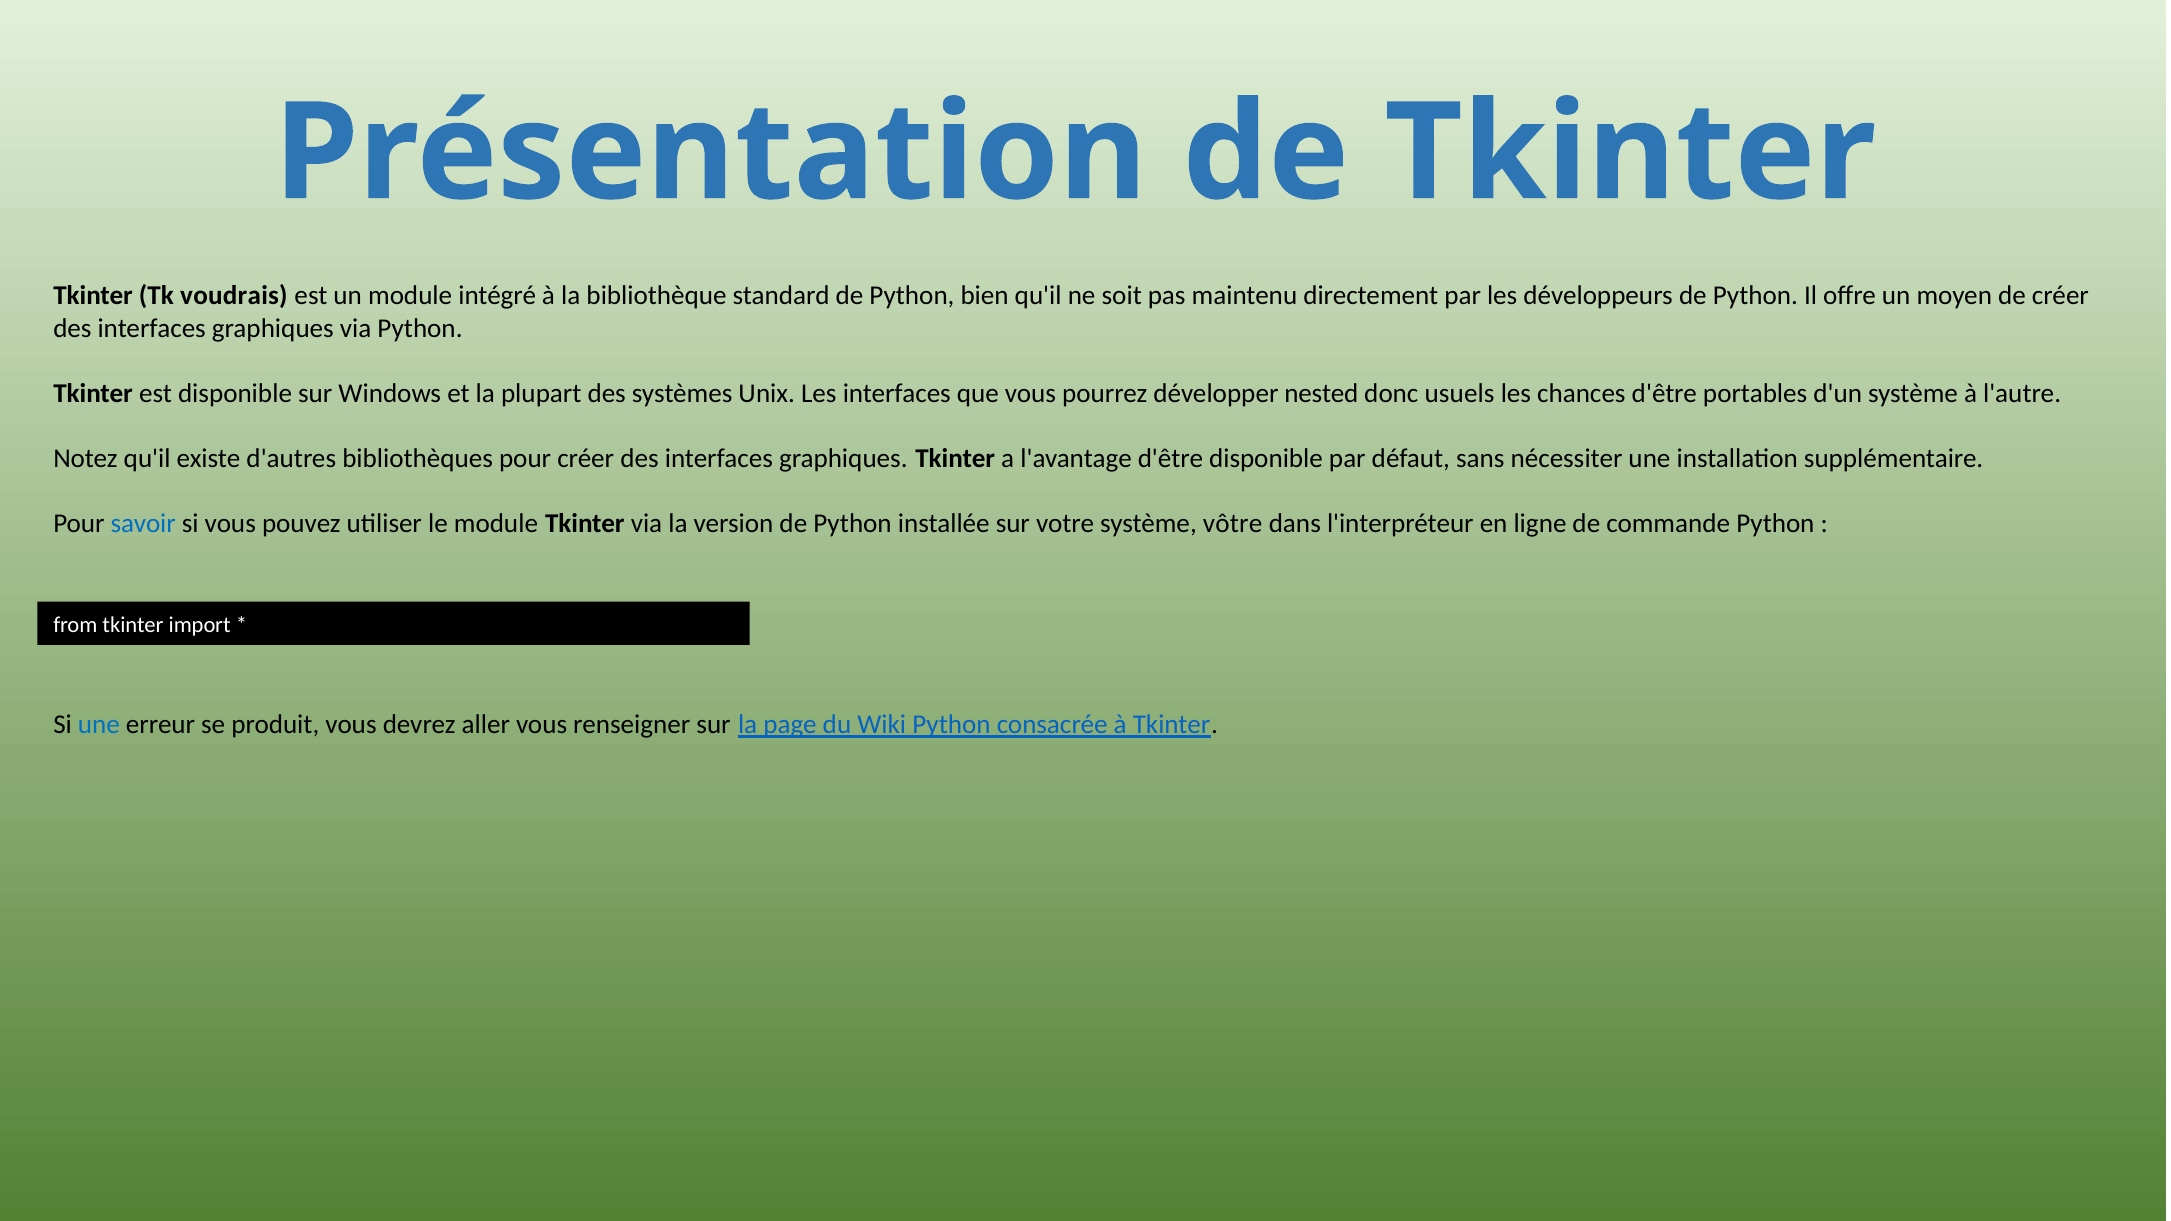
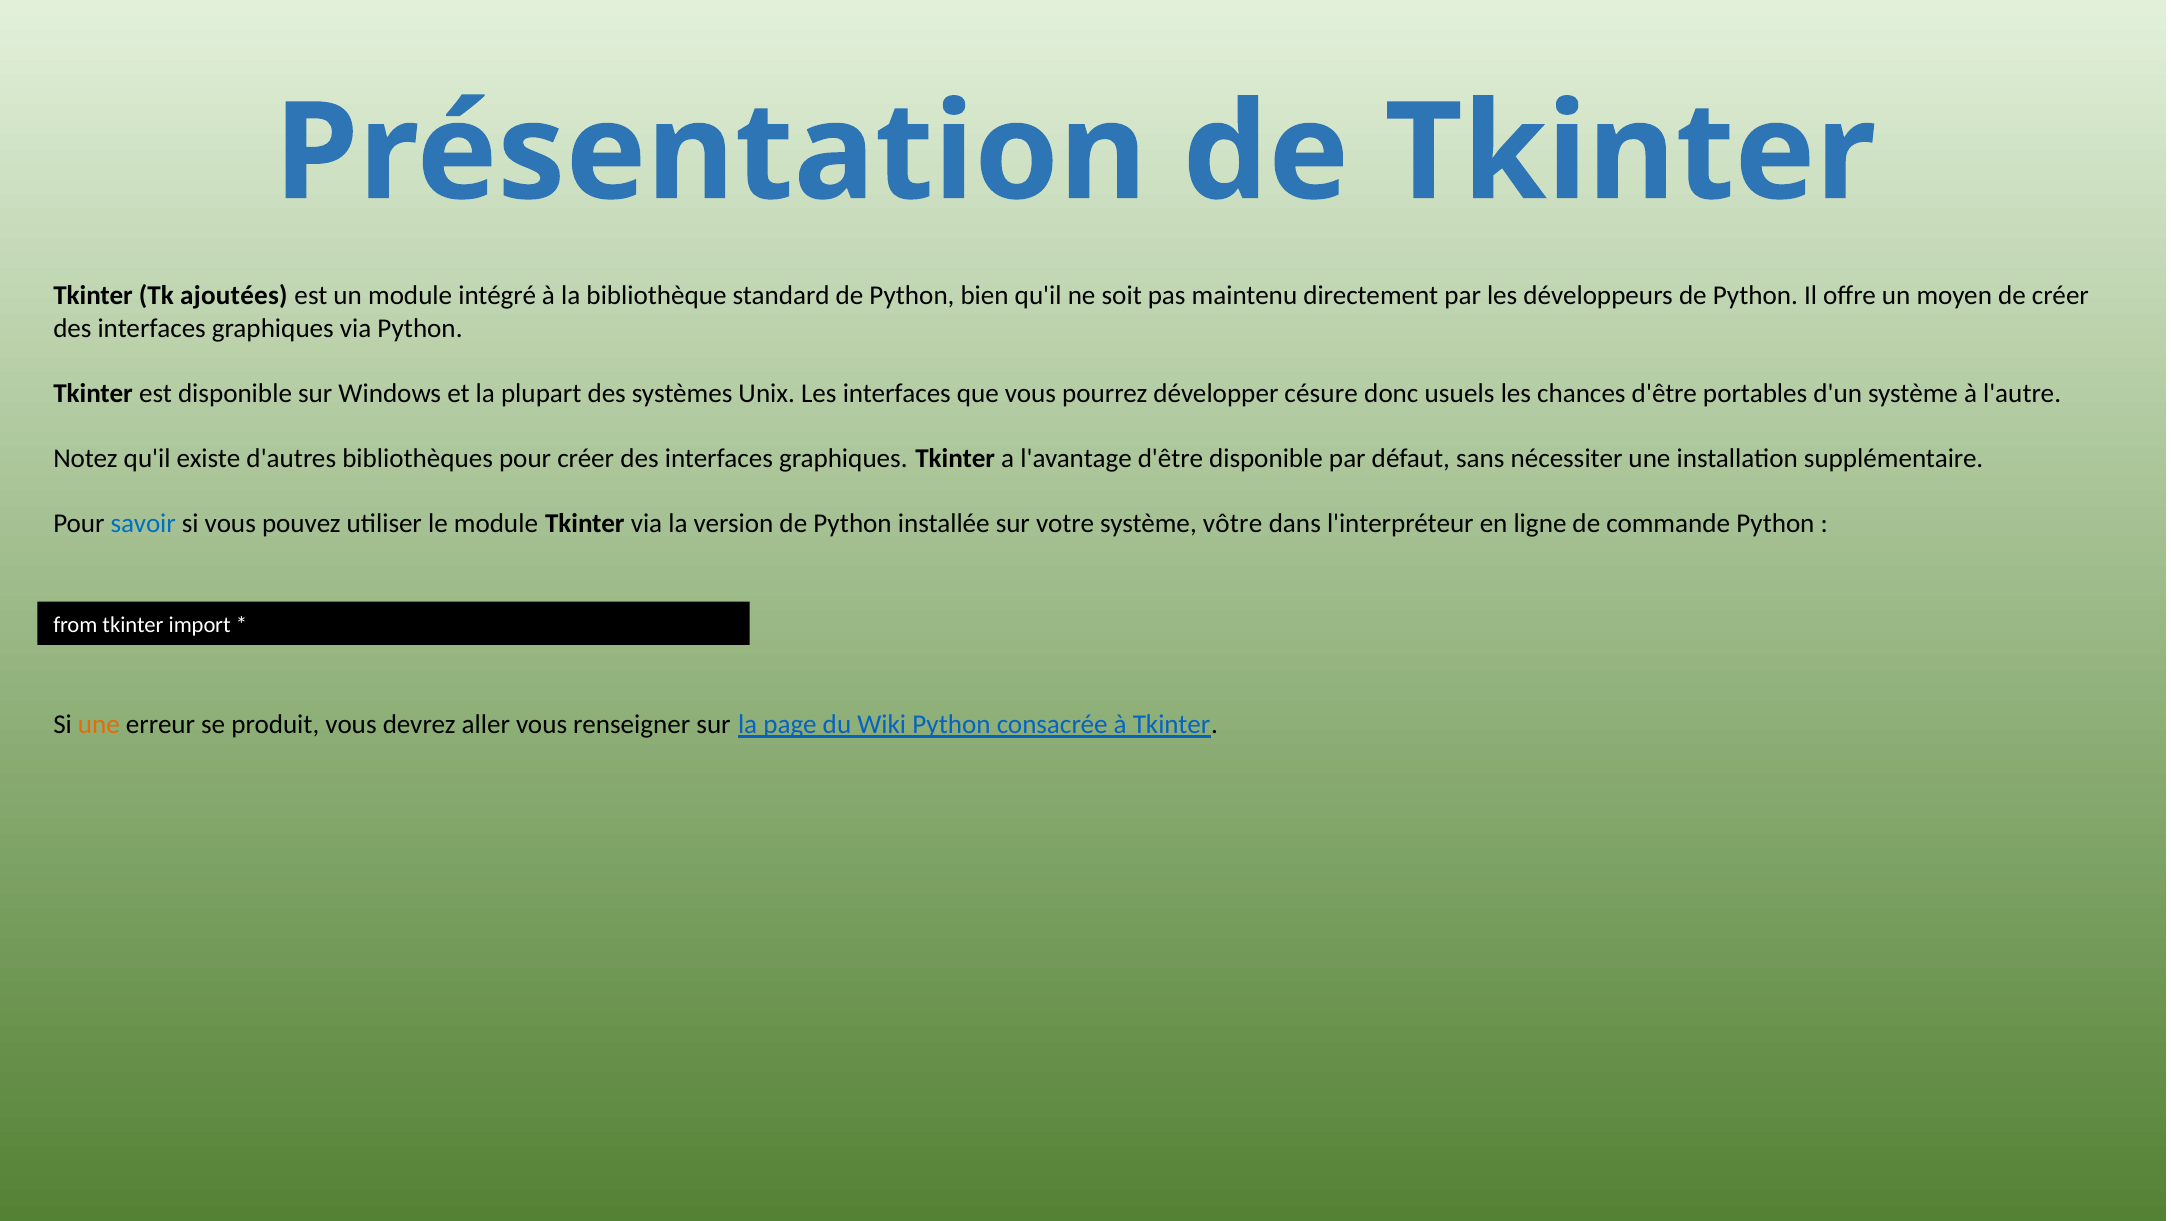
voudrais: voudrais -> ajoutées
nested: nested -> césure
une at (99, 725) colour: blue -> orange
